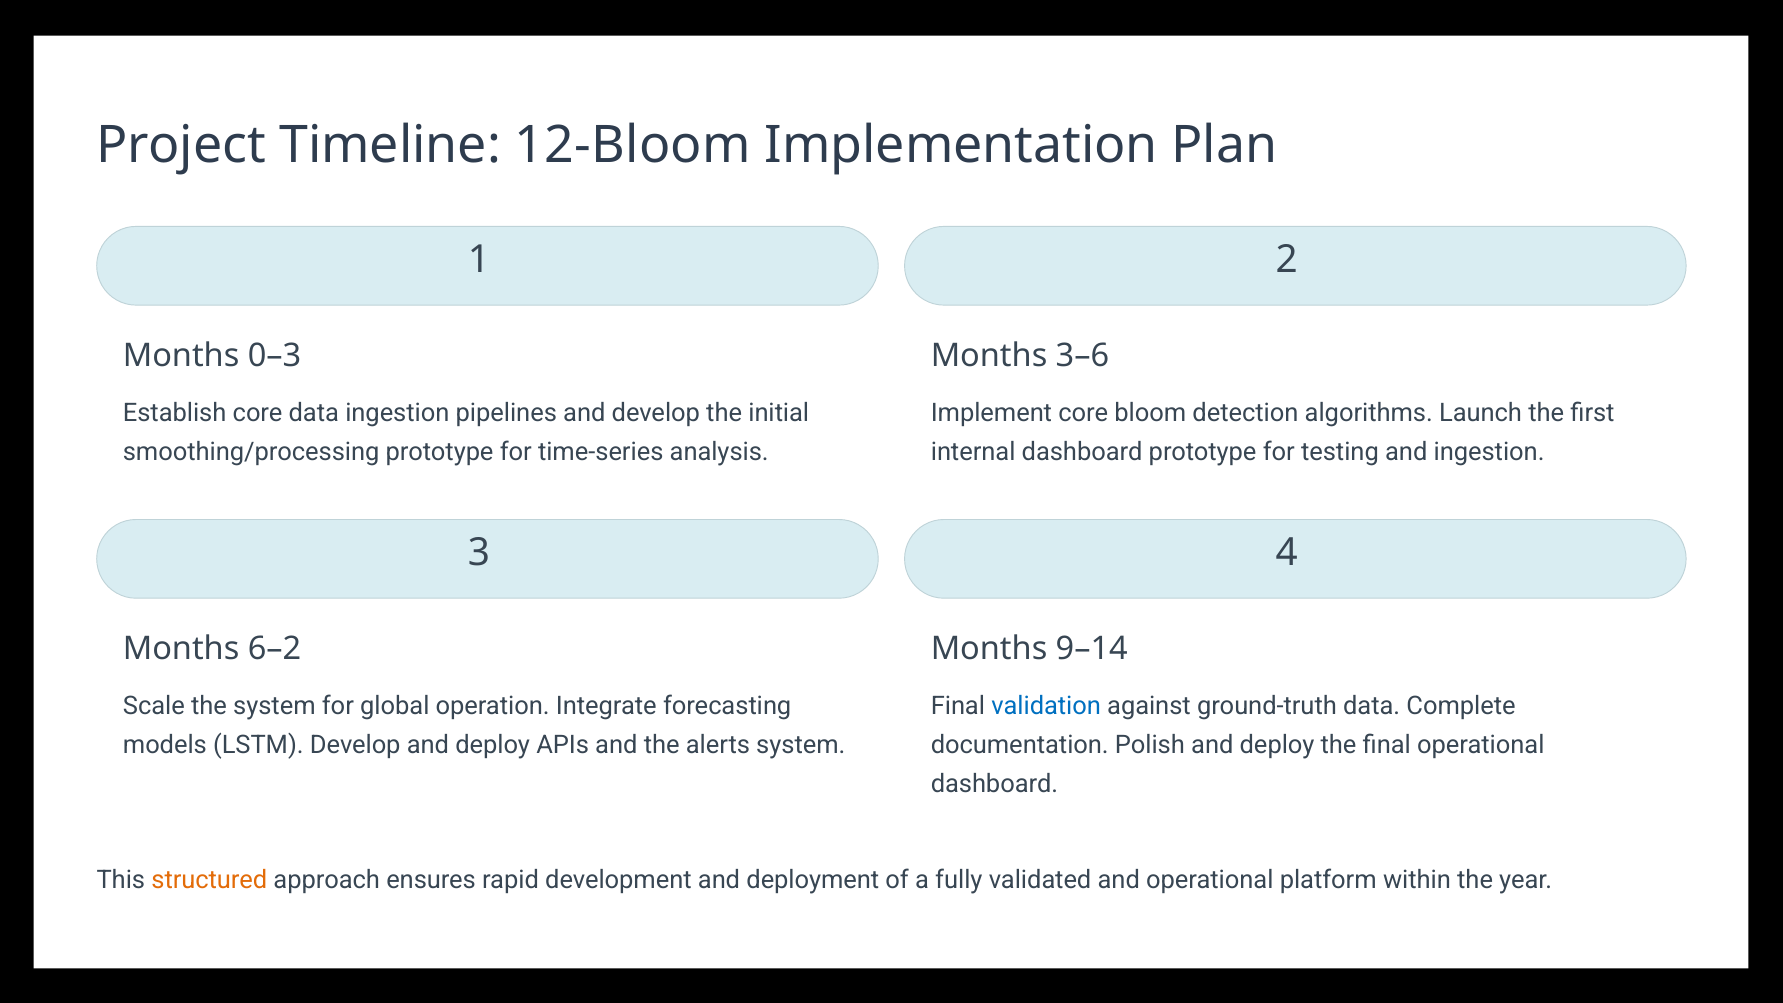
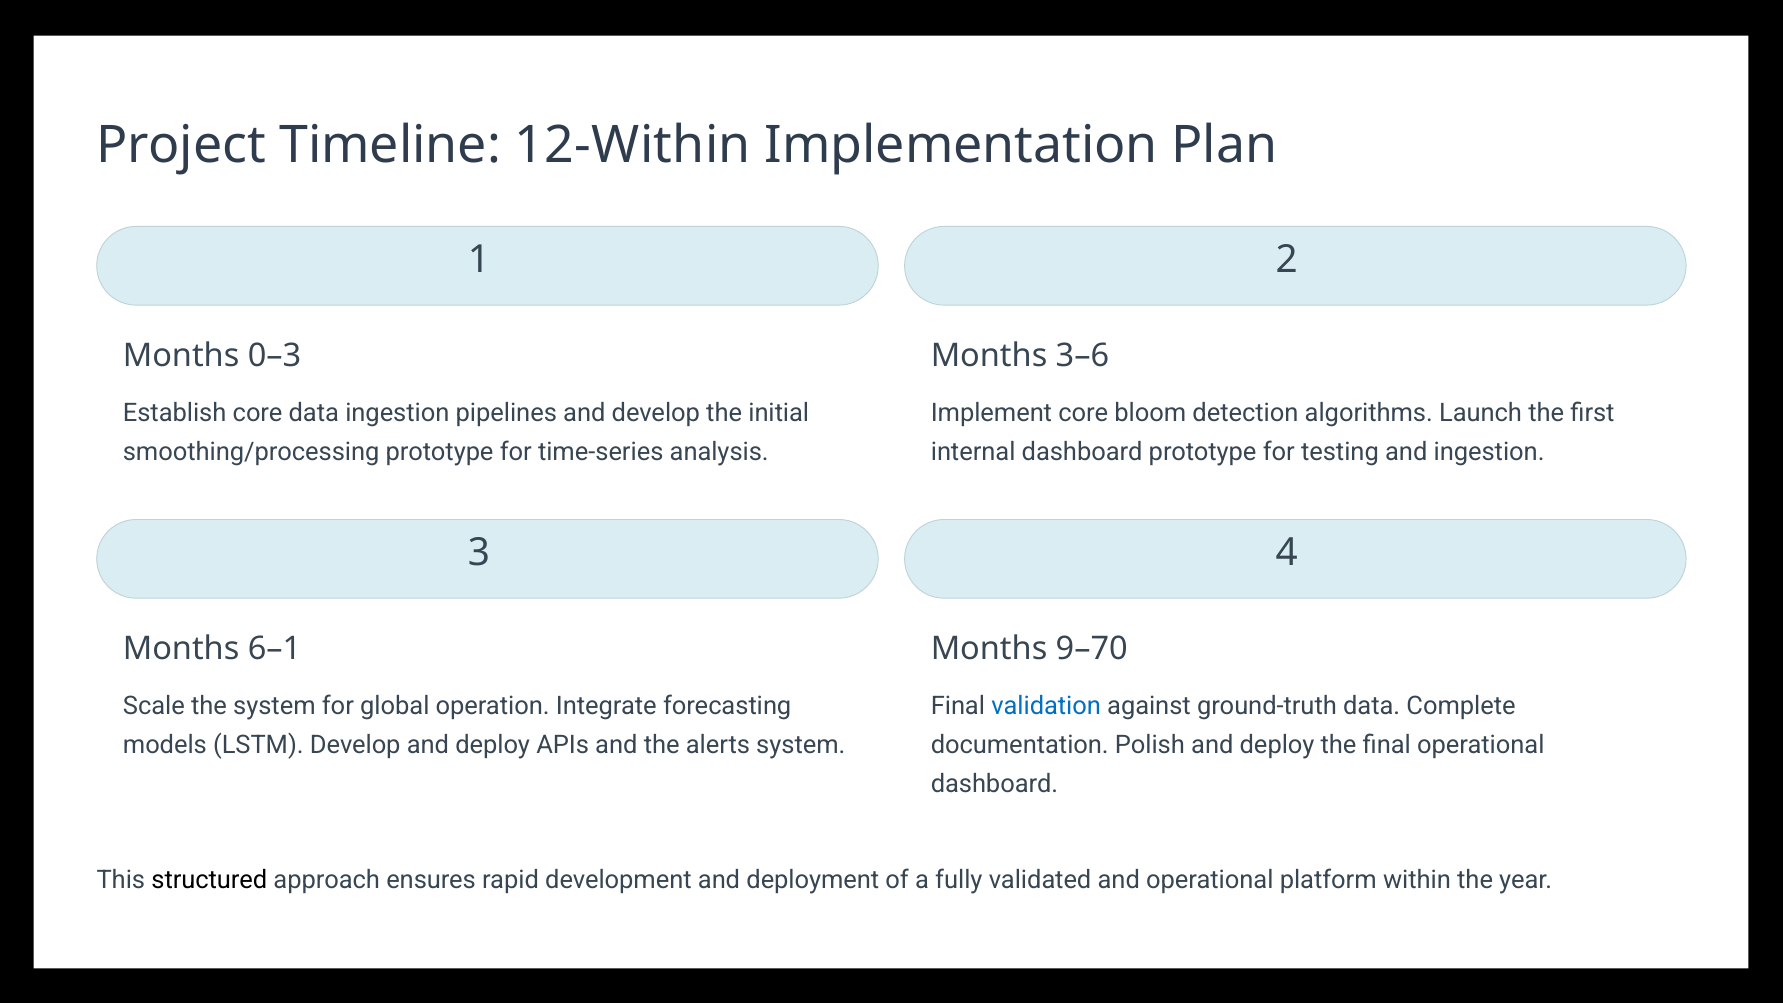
12-Bloom: 12-Bloom -> 12-Within
6–2: 6–2 -> 6–1
9–14: 9–14 -> 9–70
structured colour: orange -> black
